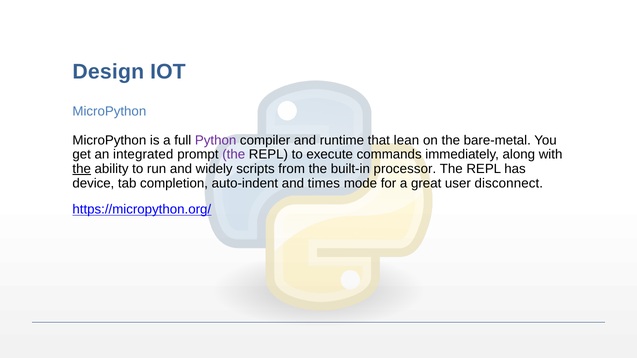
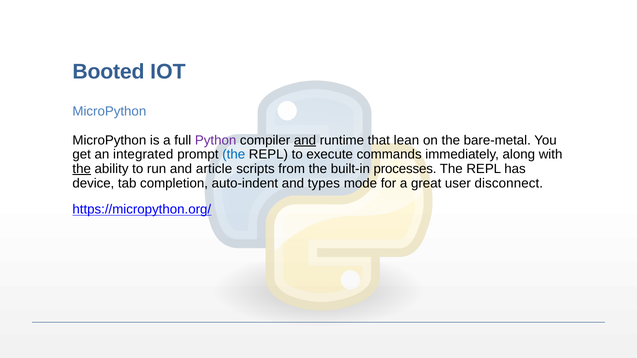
Design: Design -> Booted
and at (305, 140) underline: none -> present
the at (234, 155) colour: purple -> blue
widely: widely -> article
processor: processor -> processes
times: times -> types
